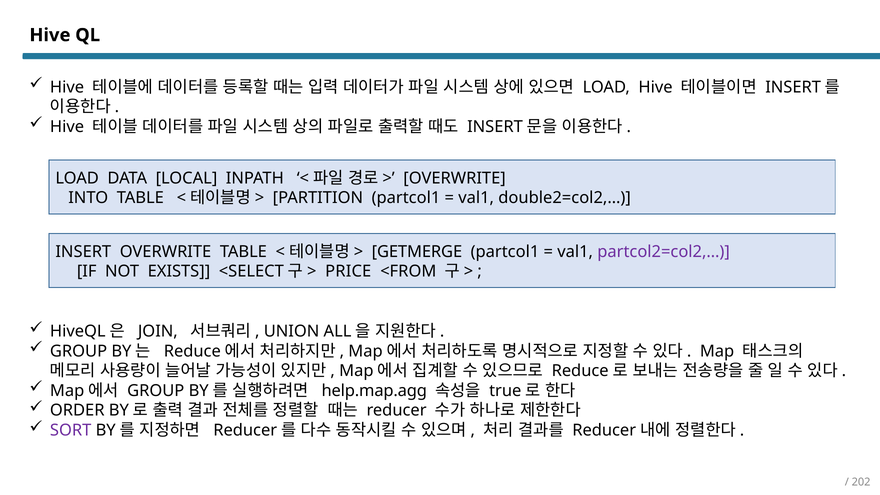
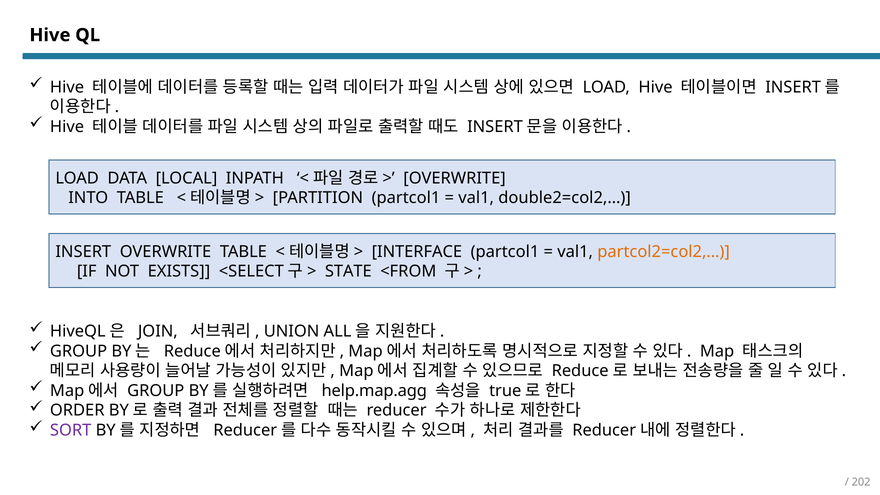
GETMERGE: GETMERGE -> INTERFACE
partcol2=col2,… colour: purple -> orange
PRICE: PRICE -> STATE
